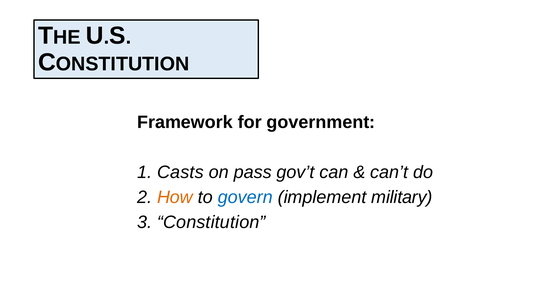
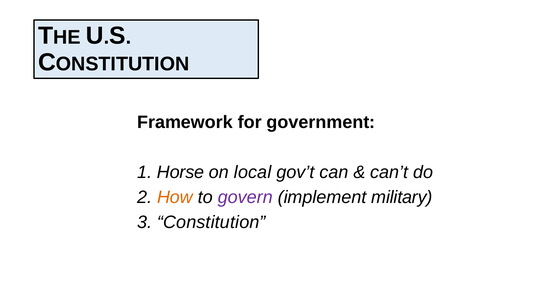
Casts: Casts -> Horse
pass: pass -> local
govern colour: blue -> purple
